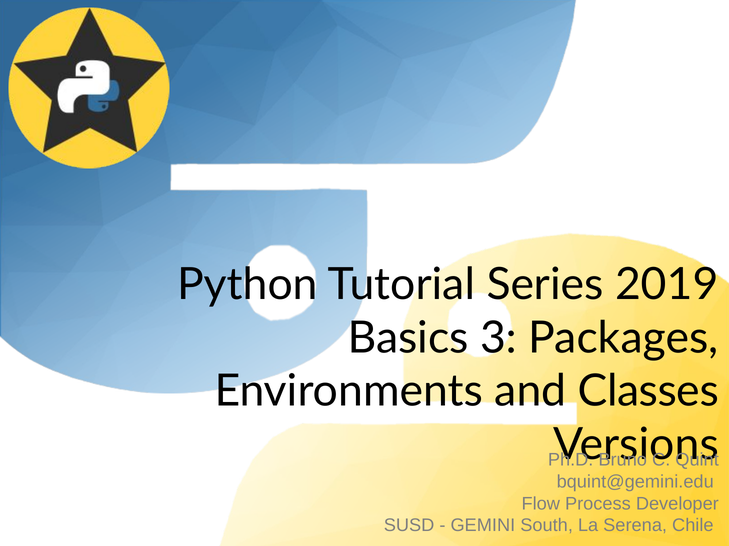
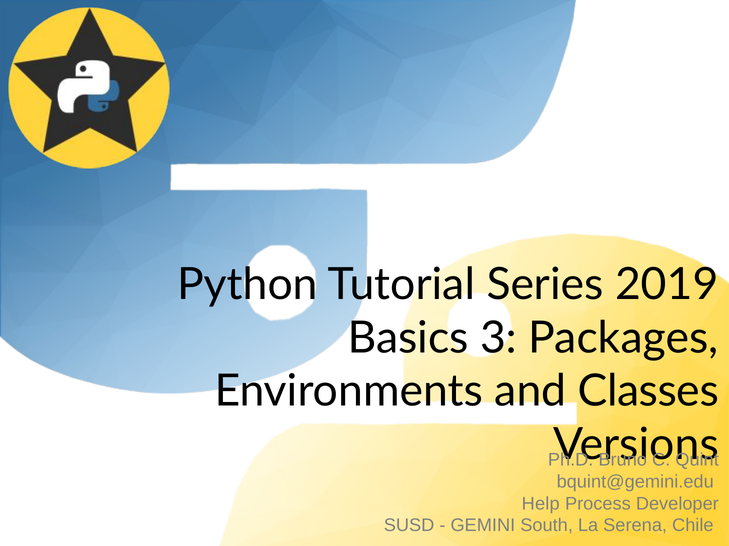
Flow: Flow -> Help
